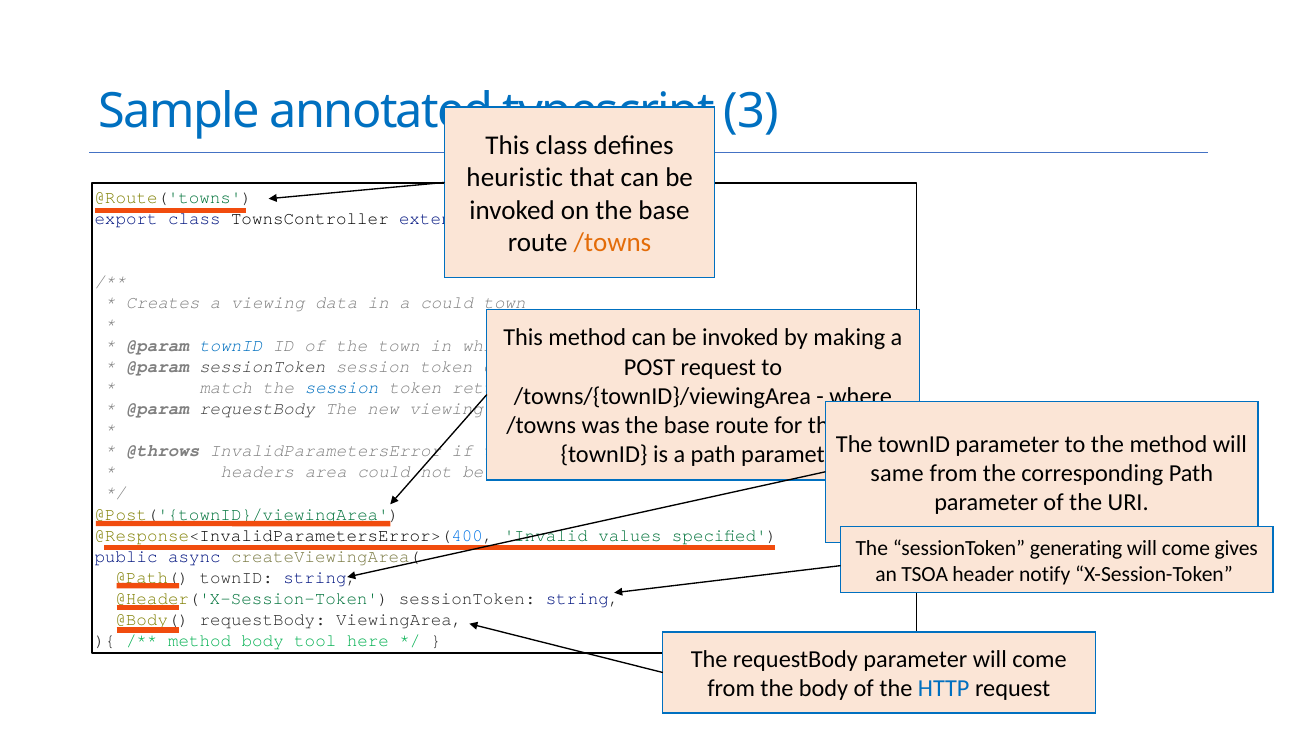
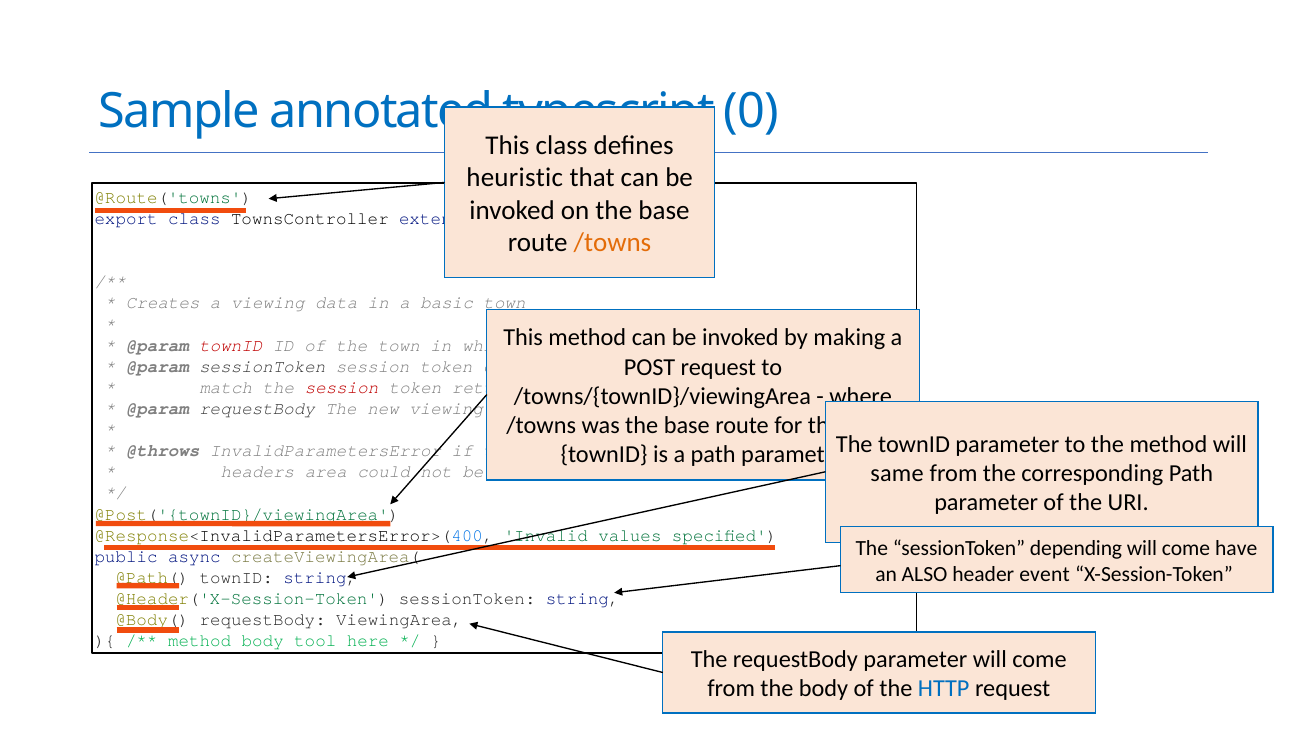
3: 3 -> 0
a could: could -> basic
townID at (231, 345) colour: blue -> red
session at (342, 387) colour: blue -> red
generating: generating -> depending
gives: gives -> have
TSOA: TSOA -> ALSO
notify: notify -> event
